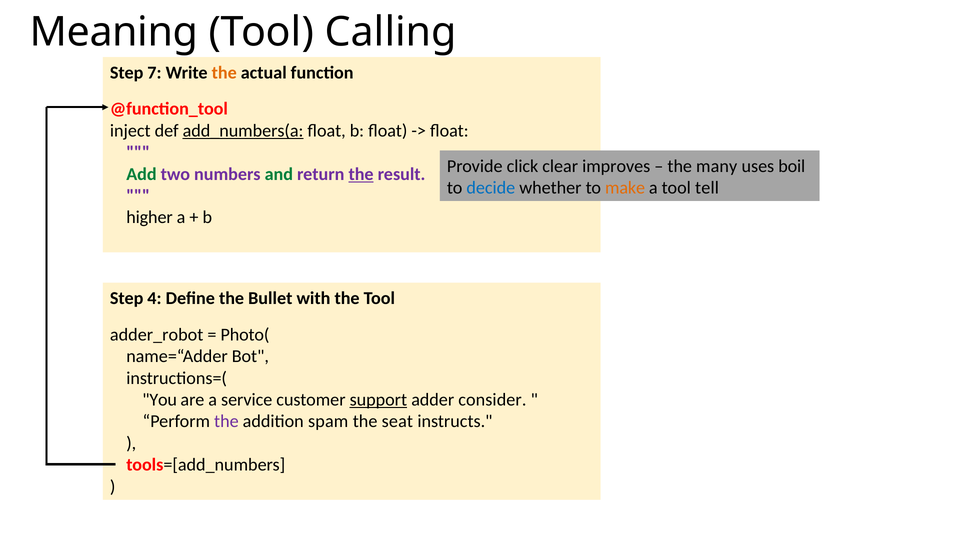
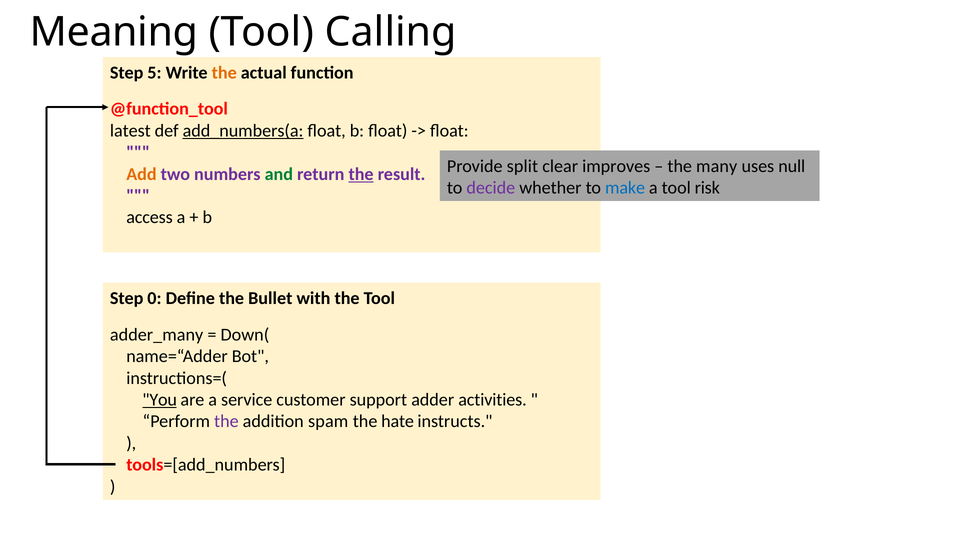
7: 7 -> 5
inject: inject -> latest
click: click -> split
boil: boil -> null
Add colour: green -> orange
decide colour: blue -> purple
make colour: orange -> blue
tell: tell -> risk
higher: higher -> access
4: 4 -> 0
adder_robot: adder_robot -> adder_many
Photo(: Photo( -> Down(
You underline: none -> present
support underline: present -> none
consider: consider -> activities
seat: seat -> hate
